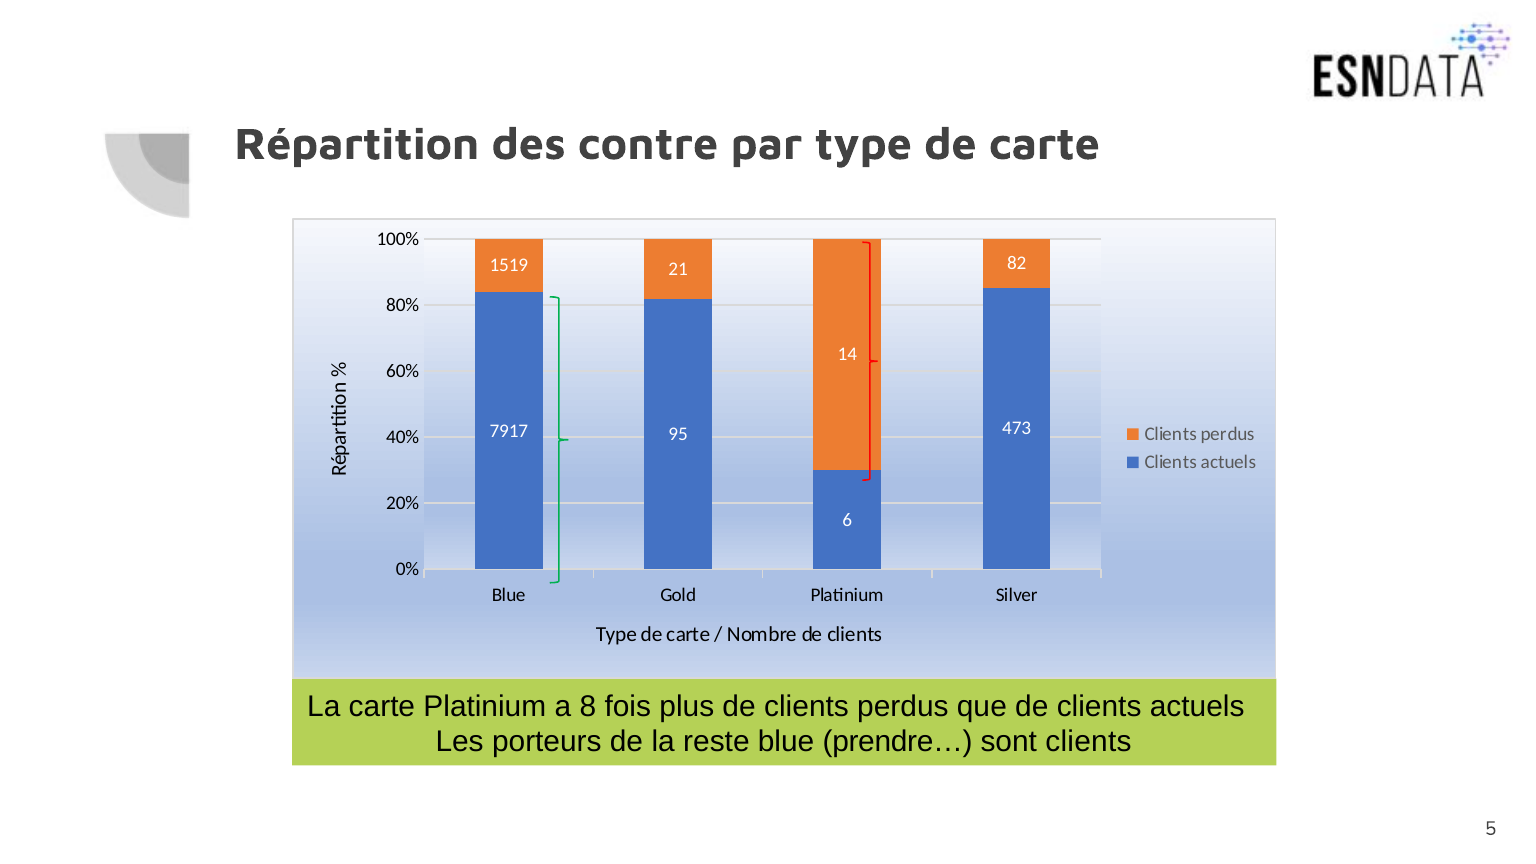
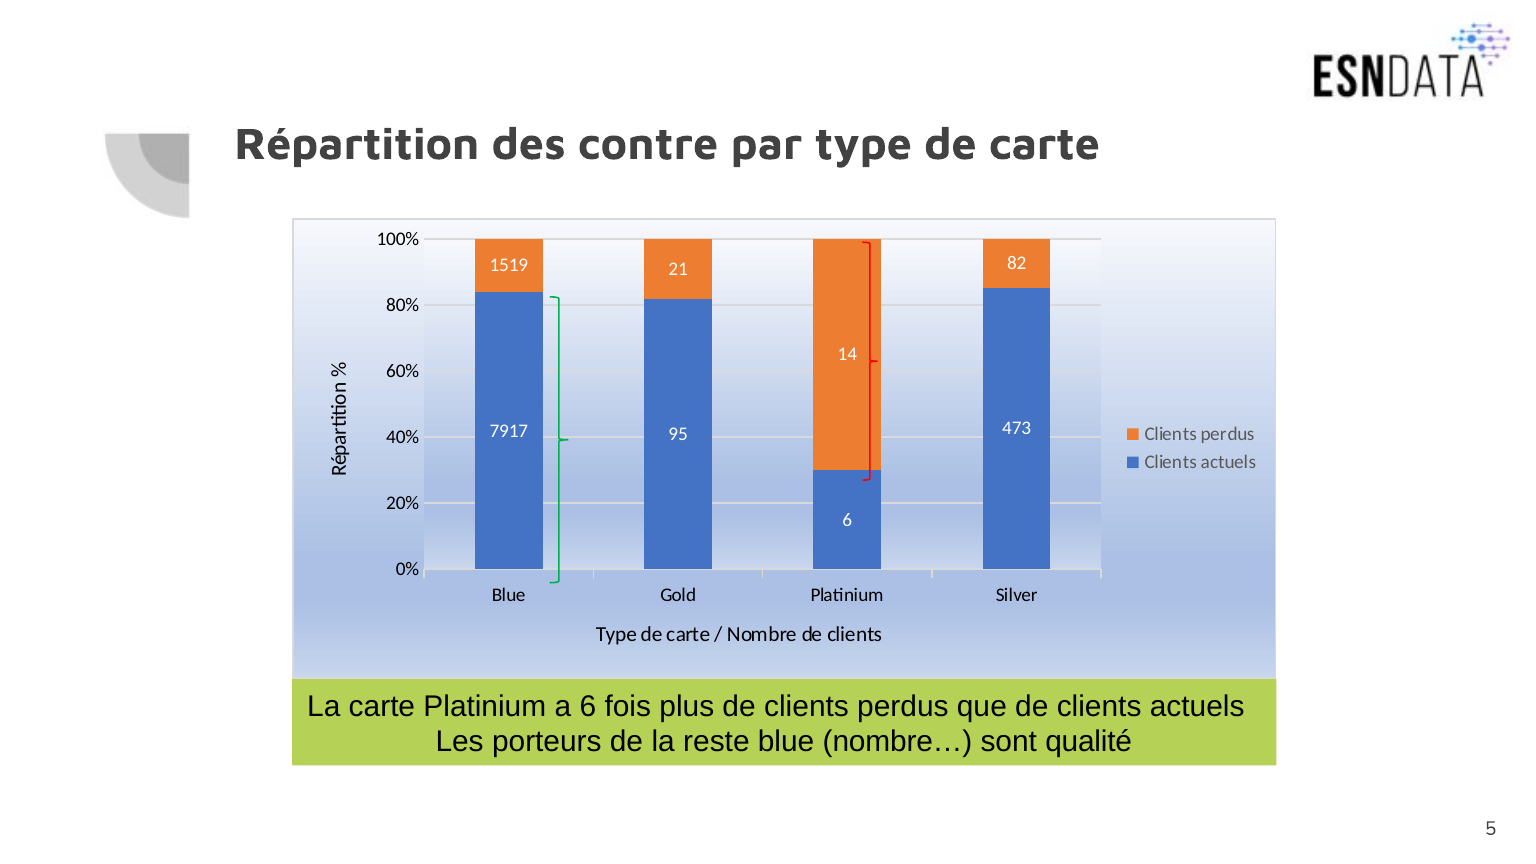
a 8: 8 -> 6
prendre…: prendre… -> nombre…
sont clients: clients -> qualité
